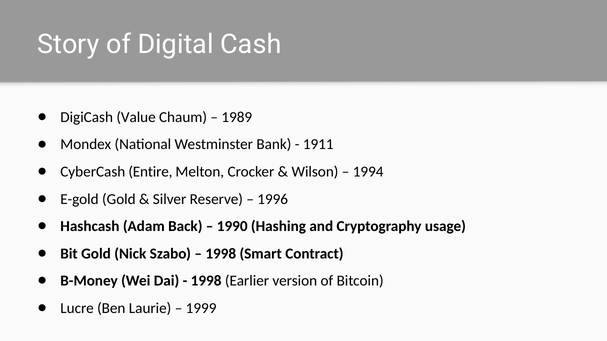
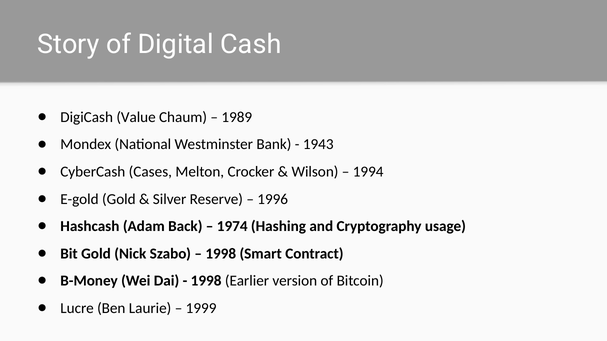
1911: 1911 -> 1943
Entire: Entire -> Cases
1990: 1990 -> 1974
